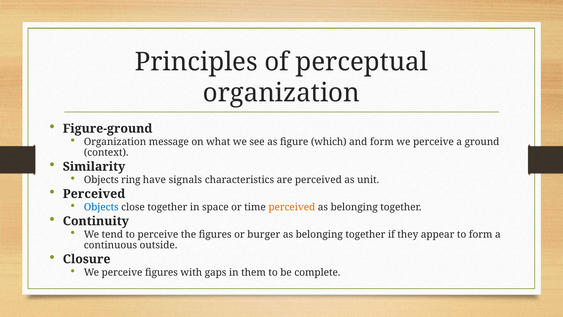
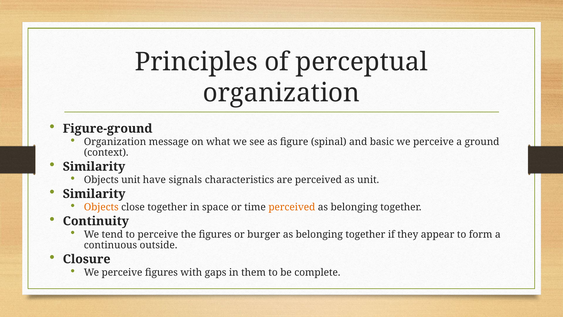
which: which -> spinal
and form: form -> basic
Objects ring: ring -> unit
Perceived at (94, 194): Perceived -> Similarity
Objects at (101, 207) colour: blue -> orange
